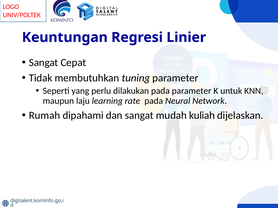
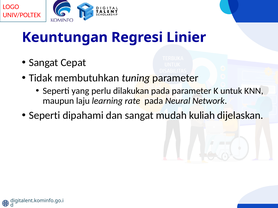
Rumah at (44, 116): Rumah -> Seperti
